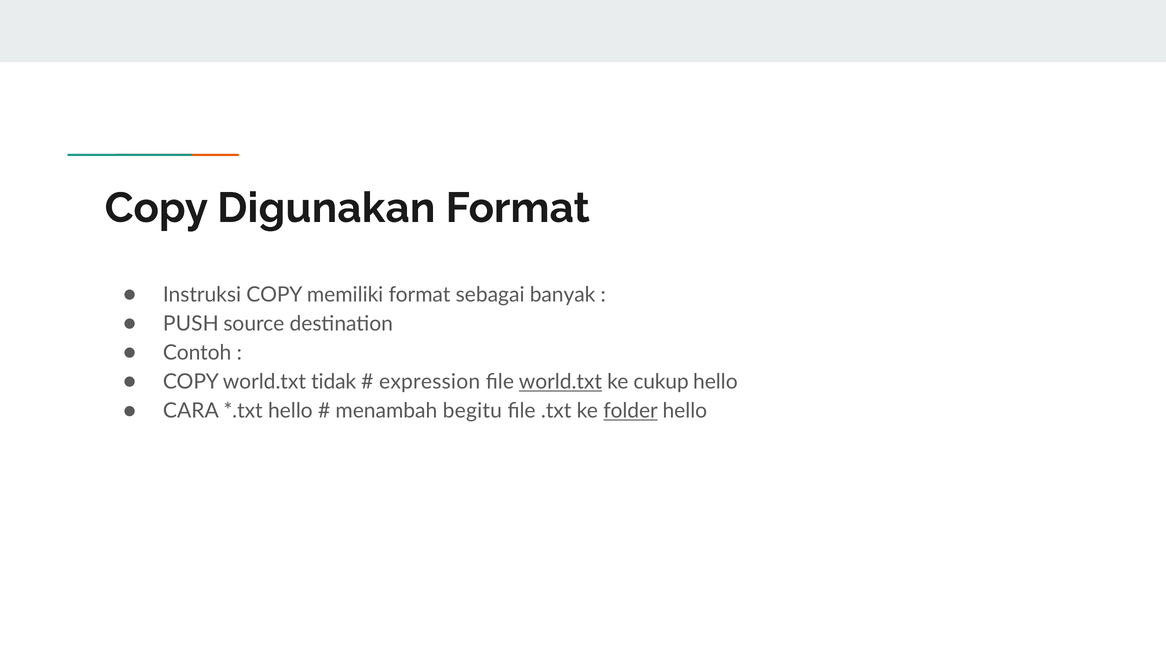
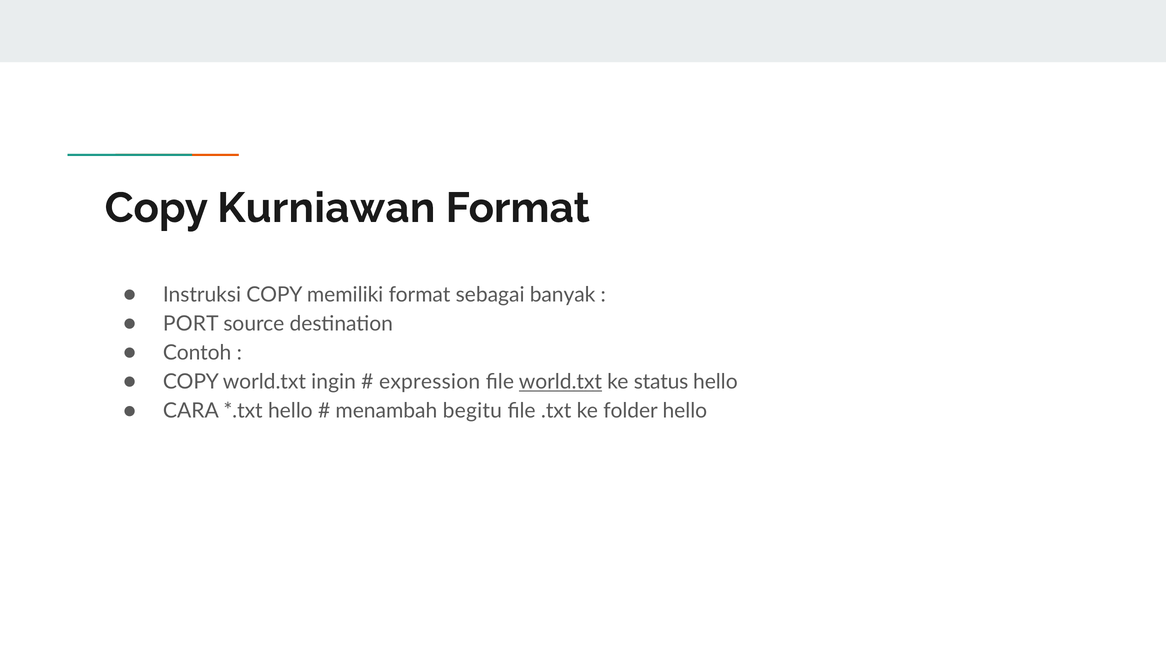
Digunakan: Digunakan -> Kurniawan
PUSH: PUSH -> PORT
tidak: tidak -> ingin
cukup: cukup -> status
folder underline: present -> none
